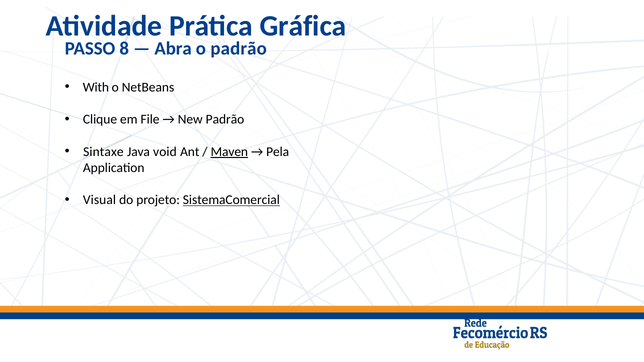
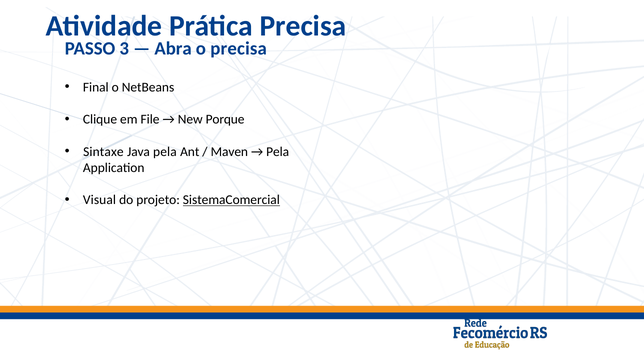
Prática Gráfica: Gráfica -> Precisa
8: 8 -> 3
o padrão: padrão -> precisa
With: With -> Final
New Padrão: Padrão -> Porque
Java void: void -> pela
Maven underline: present -> none
